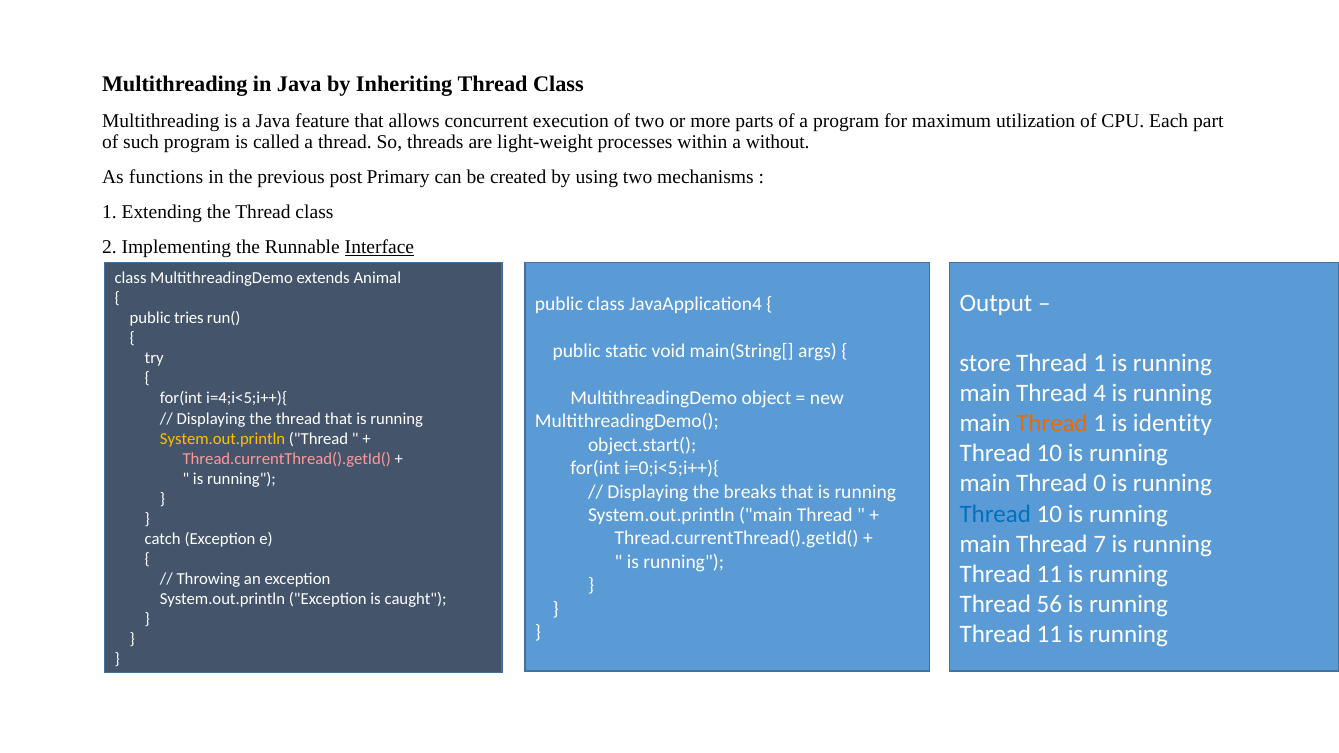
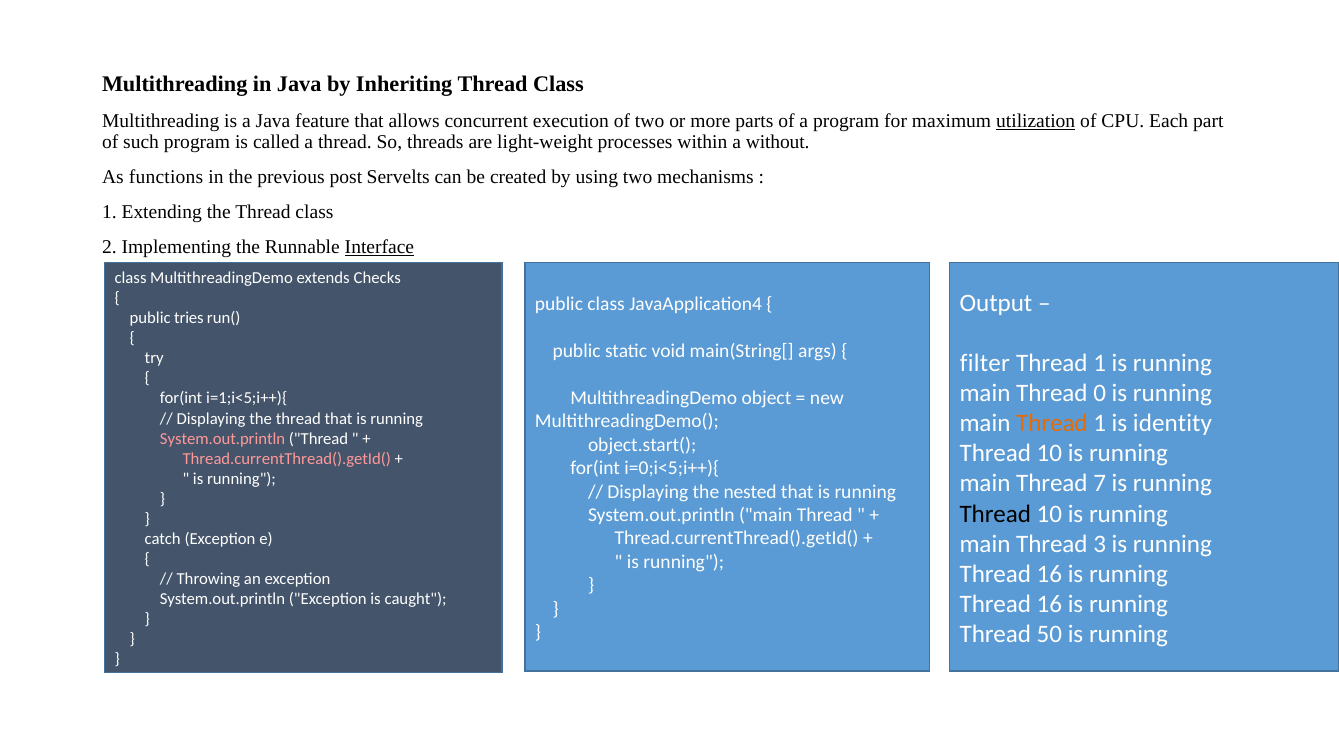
utilization underline: none -> present
Primary: Primary -> Servelts
Animal: Animal -> Checks
store: store -> filter
4: 4 -> 0
i=4;i<5;i++){: i=4;i<5;i++){ -> i=1;i<5;i++){
System.out.println at (223, 439) colour: yellow -> pink
0: 0 -> 7
breaks: breaks -> nested
Thread at (995, 514) colour: blue -> black
7: 7 -> 3
11 at (1049, 574): 11 -> 16
56 at (1049, 604): 56 -> 16
11 at (1049, 634): 11 -> 50
